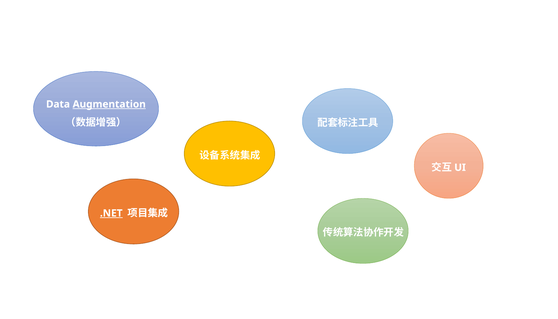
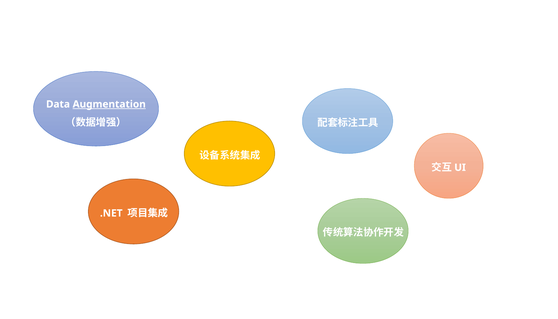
.NET underline: present -> none
